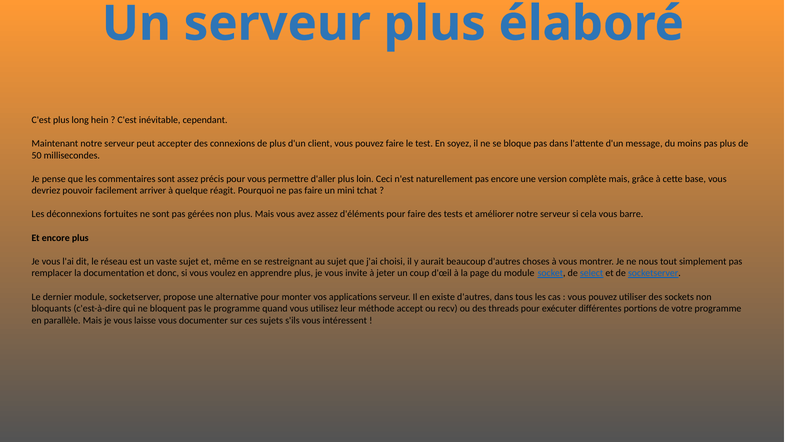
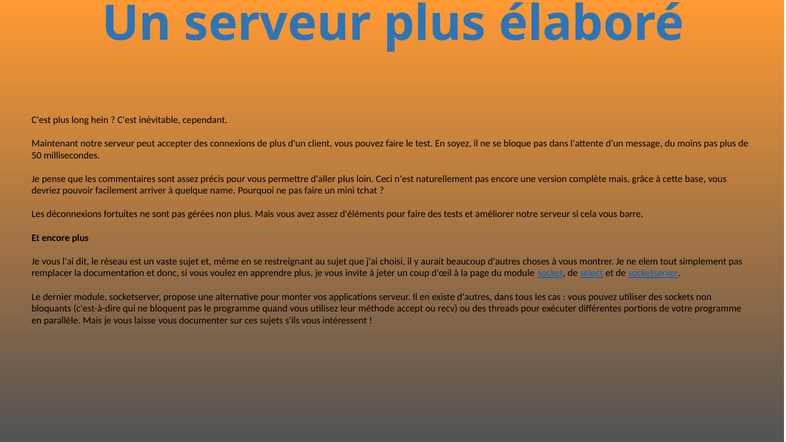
réagit: réagit -> name
nous: nous -> elem
